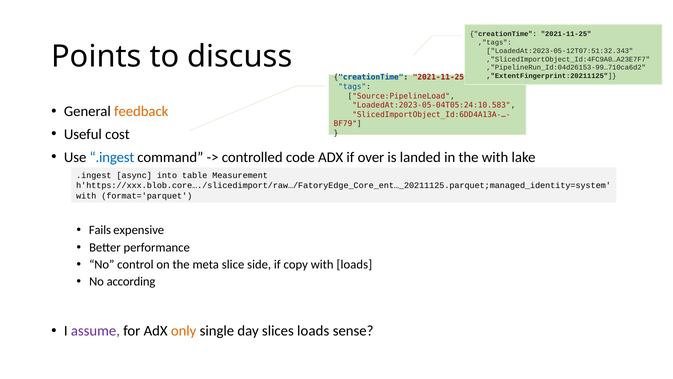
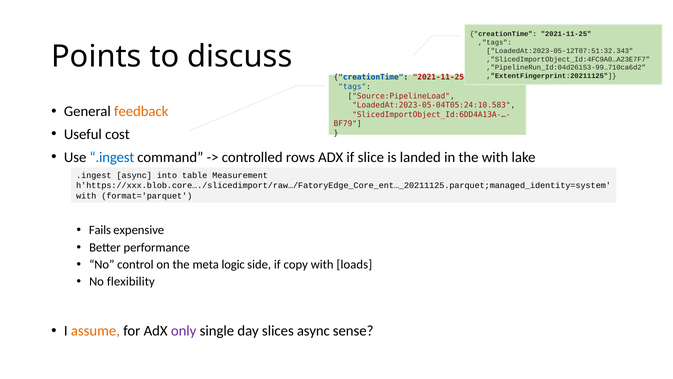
code: code -> rows
over: over -> slice
slice: slice -> logic
according: according -> flexibility
assume colour: purple -> orange
only colour: orange -> purple
slices loads: loads -> async
